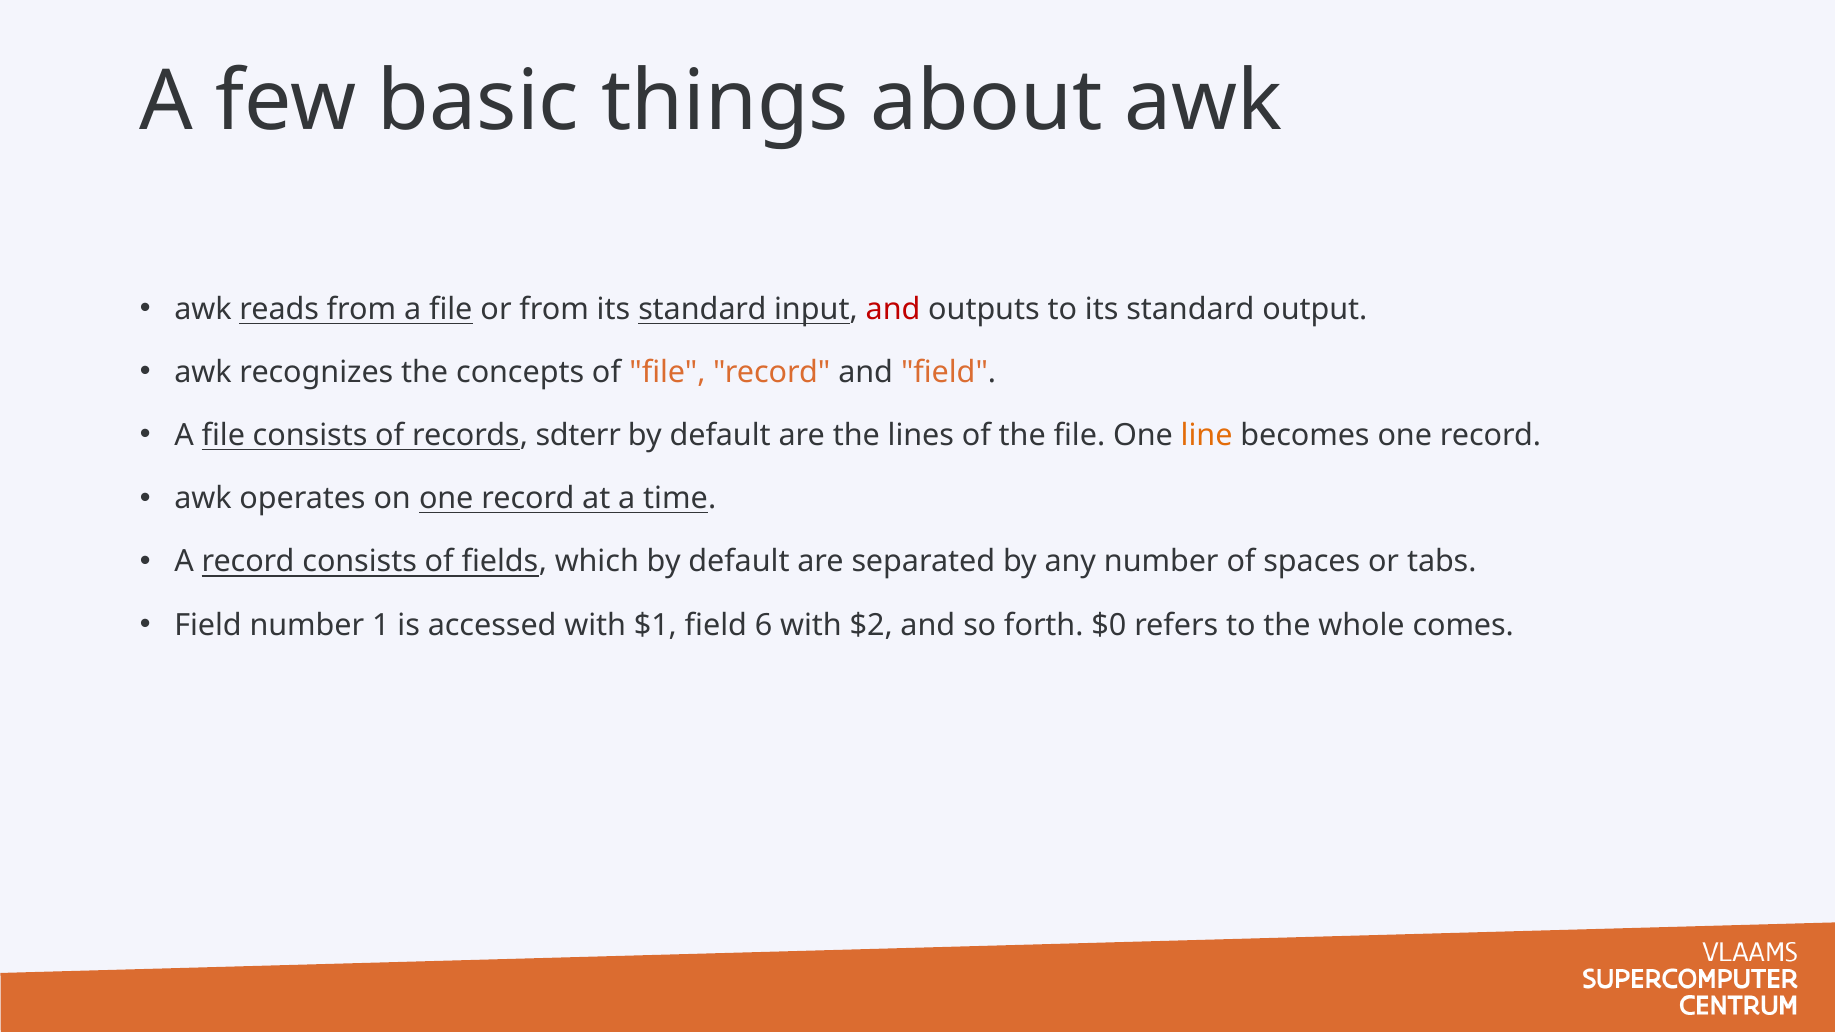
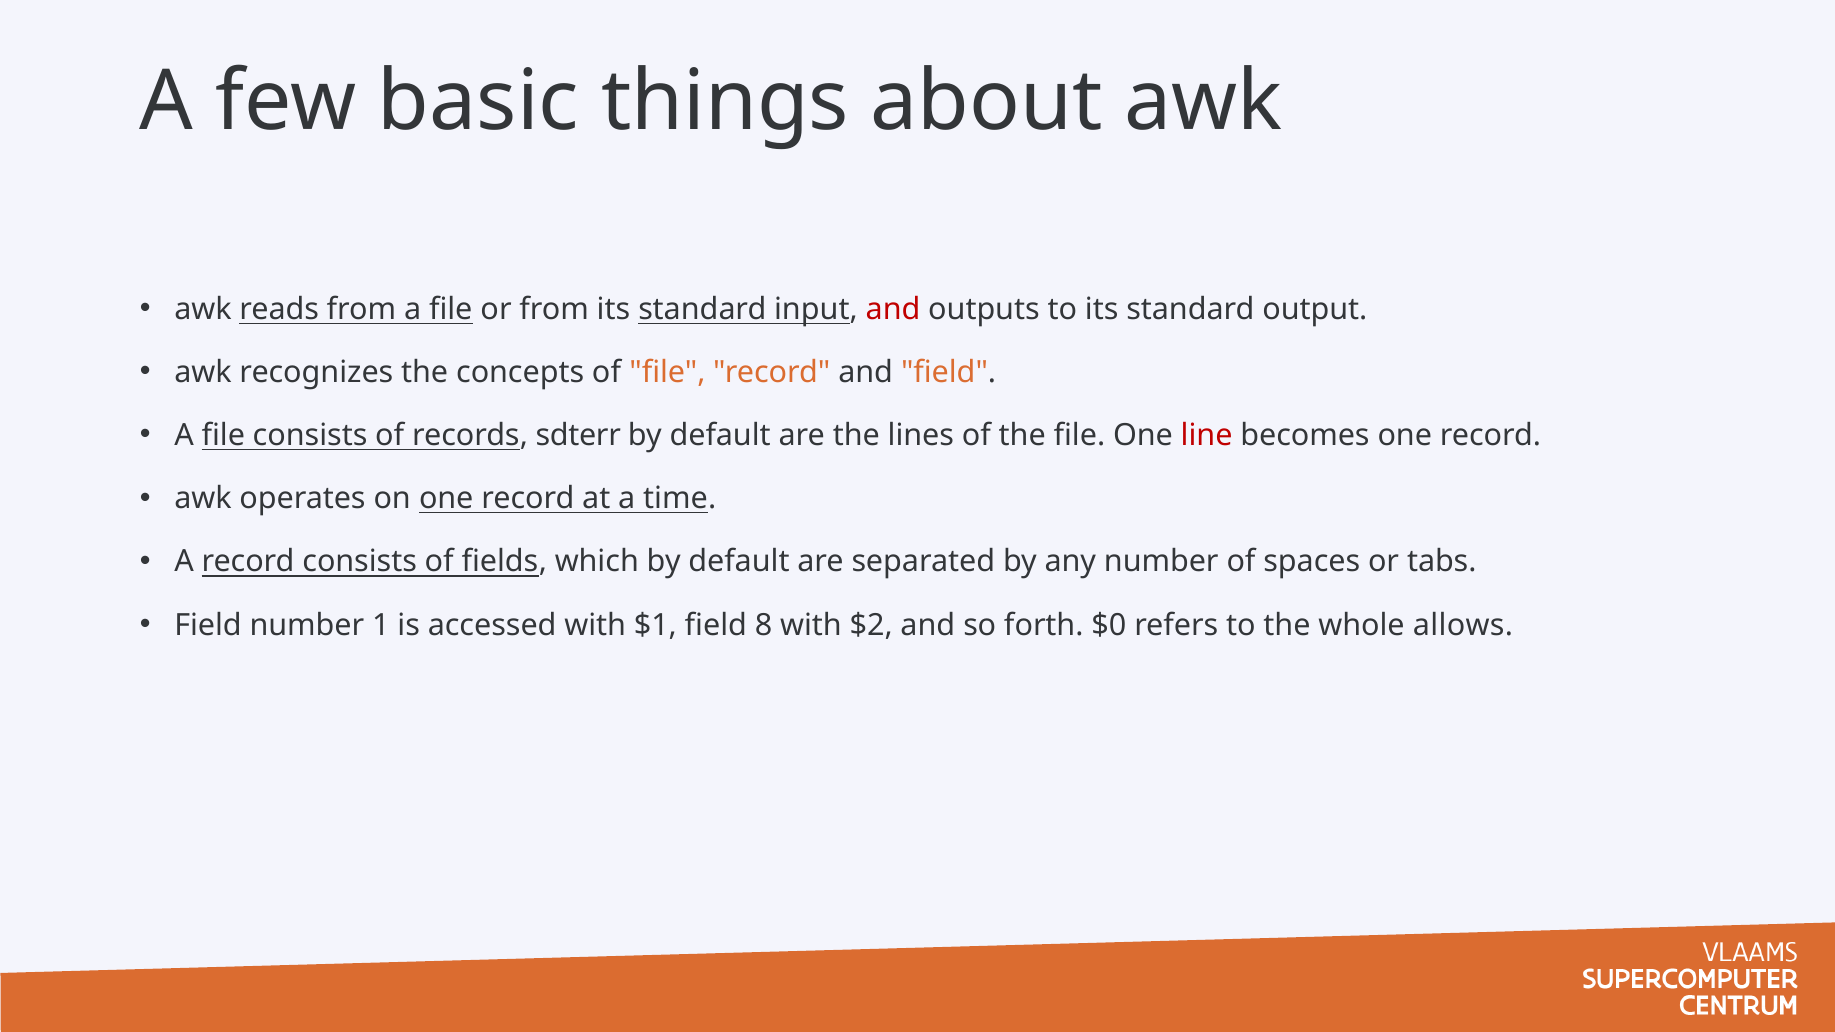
line colour: orange -> red
6: 6 -> 8
comes: comes -> allows
